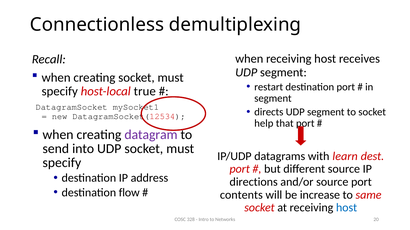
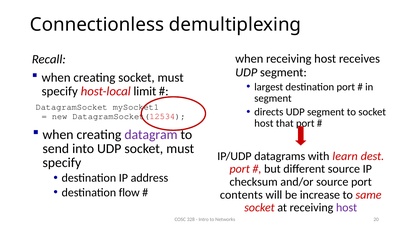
restart: restart -> largest
true: true -> limit
help at (264, 124): help -> host
directions: directions -> checksum
host at (347, 208) colour: blue -> purple
